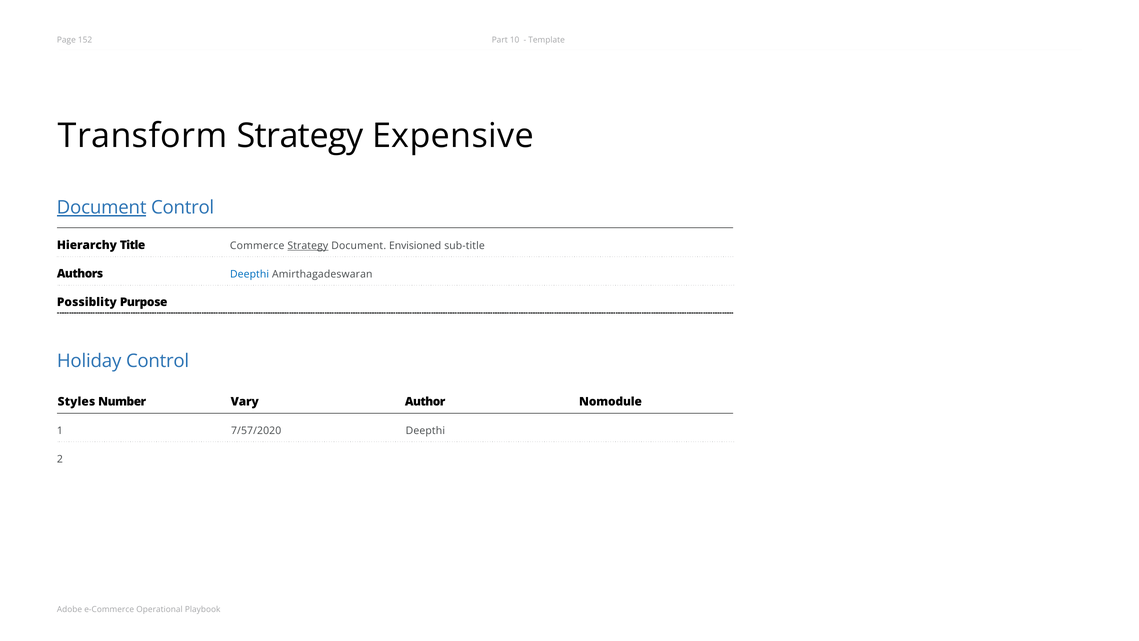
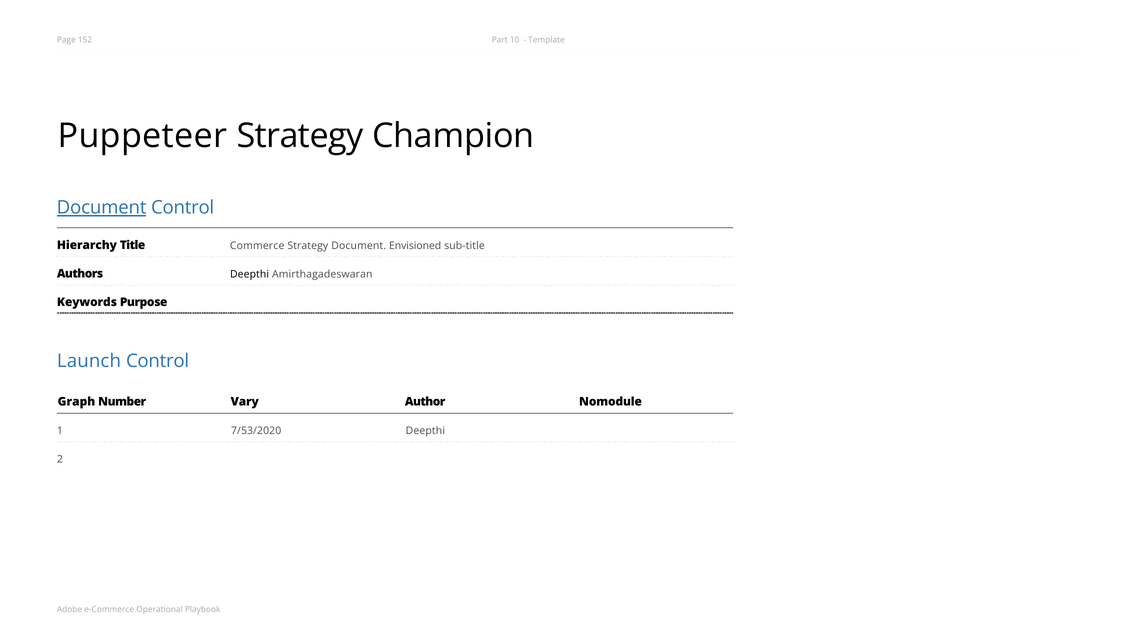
Transform: Transform -> Puppeteer
Expensive: Expensive -> Champion
Strategy at (308, 246) underline: present -> none
Deepthi at (250, 274) colour: blue -> black
Possiblity: Possiblity -> Keywords
Holiday: Holiday -> Launch
Styles: Styles -> Graph
7/57/2020: 7/57/2020 -> 7/53/2020
